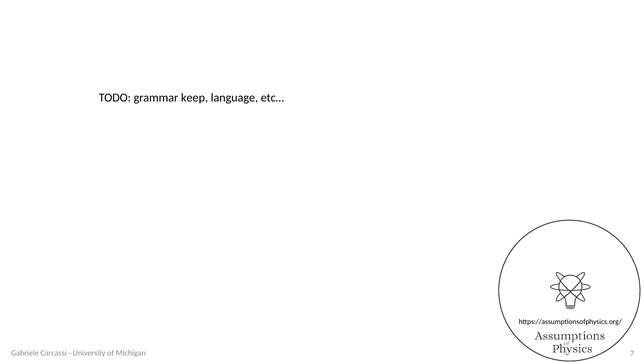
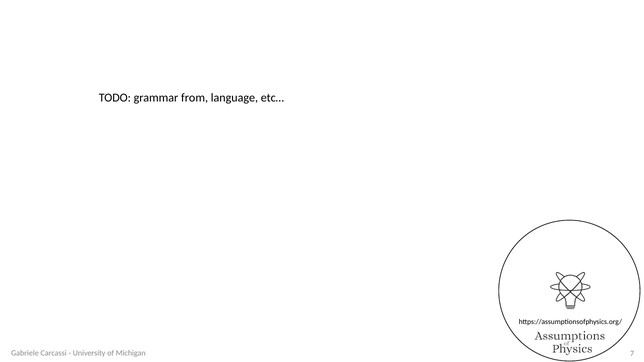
keep: keep -> from
